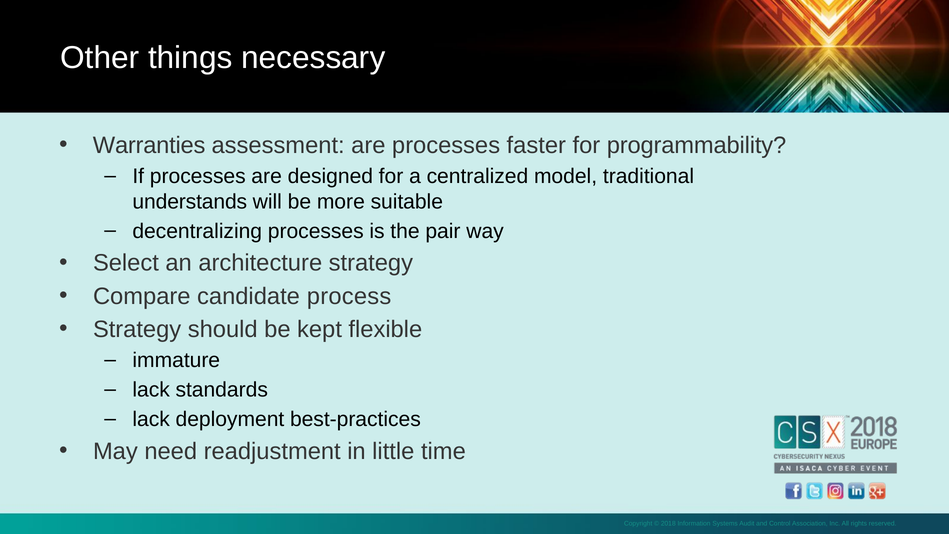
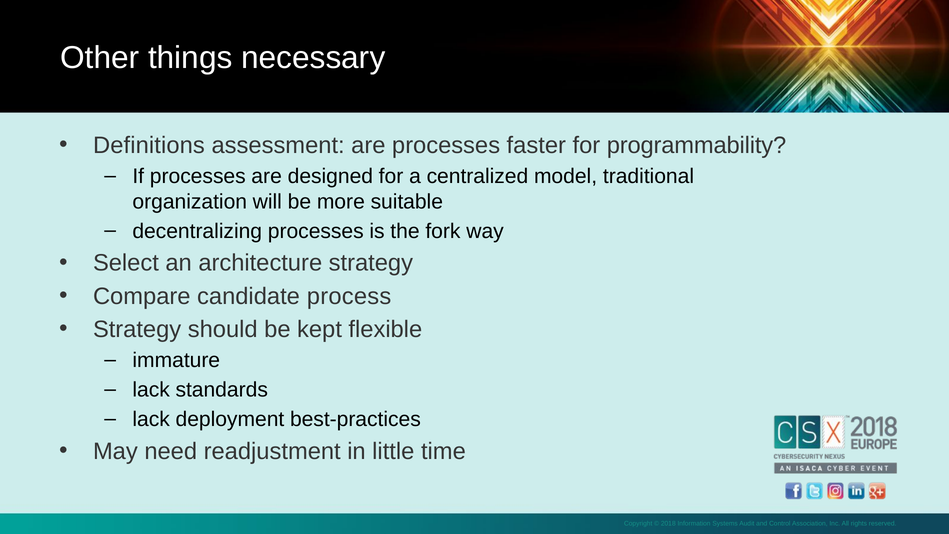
Warranties: Warranties -> Definitions
understands: understands -> organization
pair: pair -> fork
